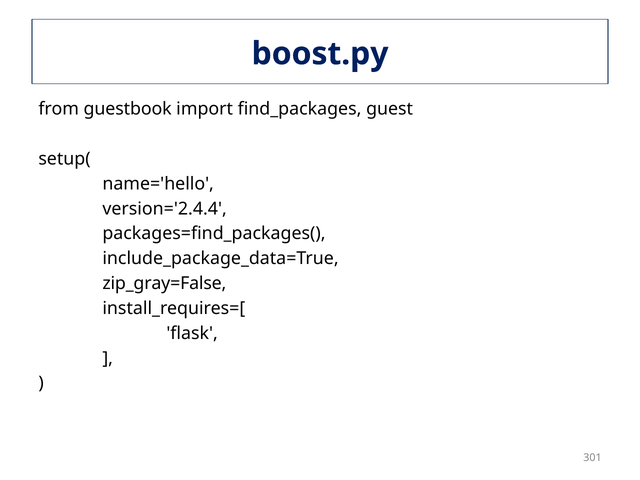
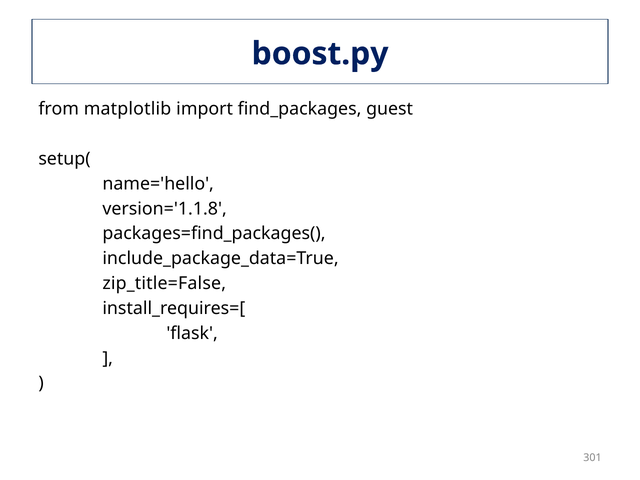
guestbook: guestbook -> matplotlib
version='2.4.4: version='2.4.4 -> version='1.1.8
zip_gray=False: zip_gray=False -> zip_title=False
